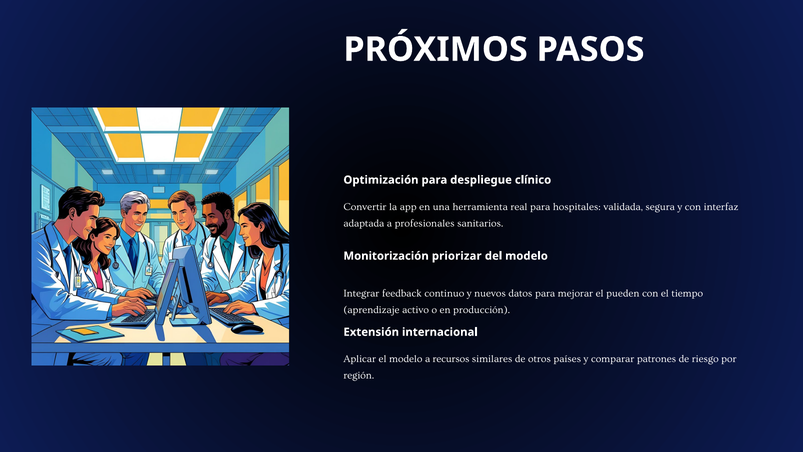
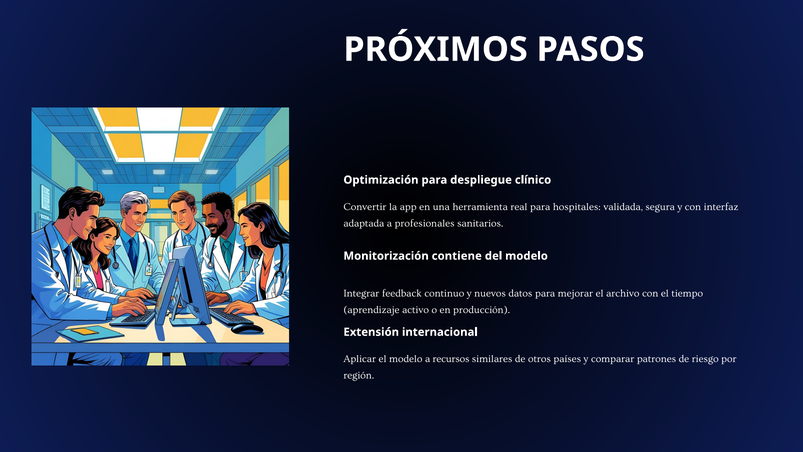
priorizar: priorizar -> contiene
pueden: pueden -> archivo
